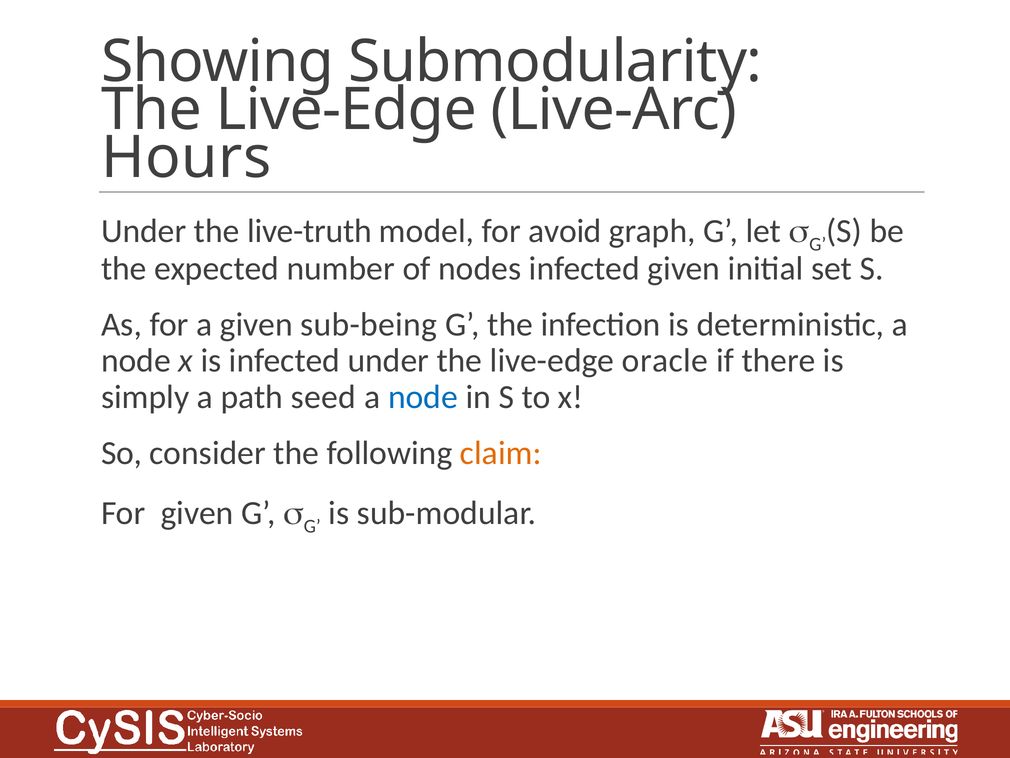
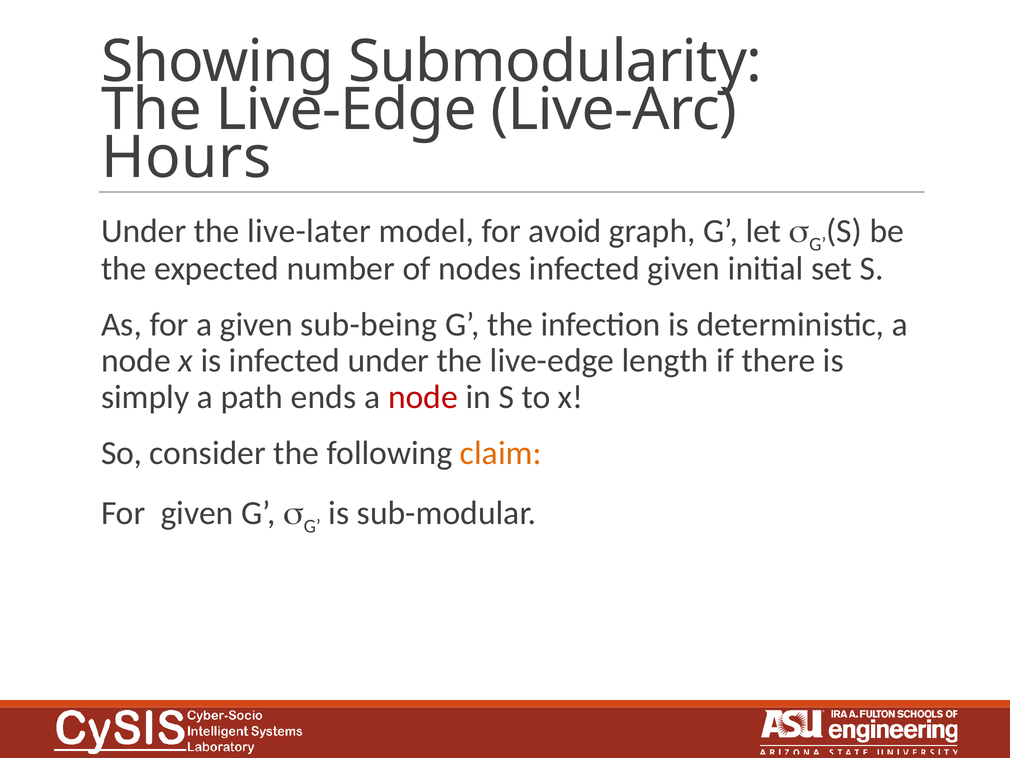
live-truth: live-truth -> live-later
oracle: oracle -> length
seed: seed -> ends
node at (423, 397) colour: blue -> red
